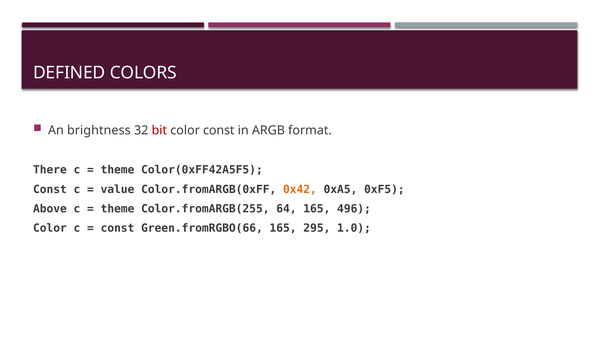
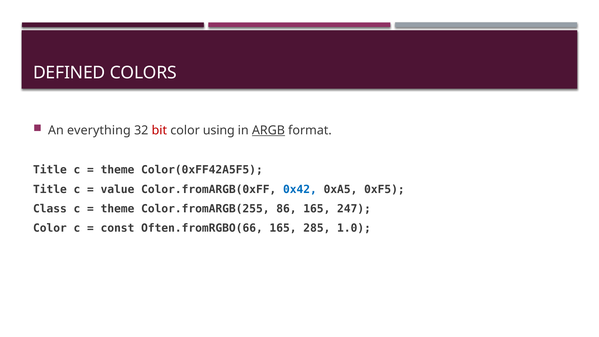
brightness: brightness -> everything
color const: const -> using
ARGB underline: none -> present
There at (50, 170): There -> Title
Const at (50, 189): Const -> Title
0x42 colour: orange -> blue
Above: Above -> Class
64: 64 -> 86
496: 496 -> 247
Green.fromRGBO(66: Green.fromRGBO(66 -> Often.fromRGBO(66
295: 295 -> 285
